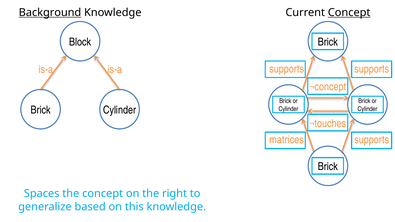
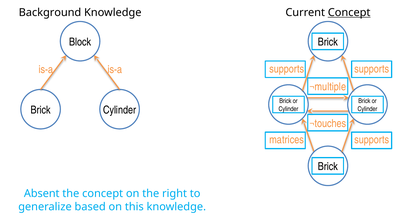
Background underline: present -> none
¬concept: ¬concept -> ¬multiple
Spaces: Spaces -> Absent
